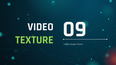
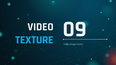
TEXTURE colour: light green -> light blue
